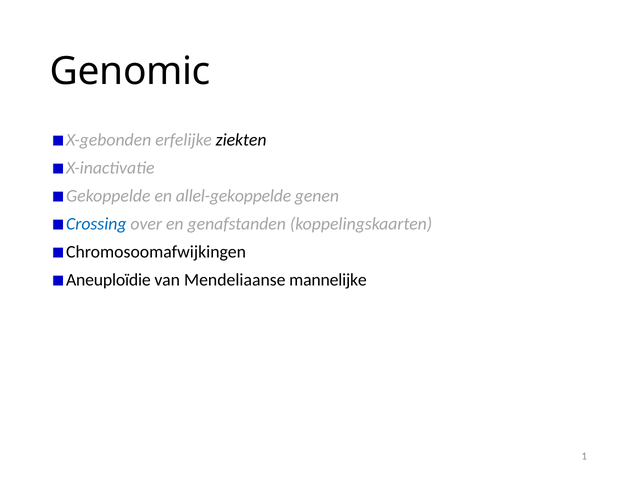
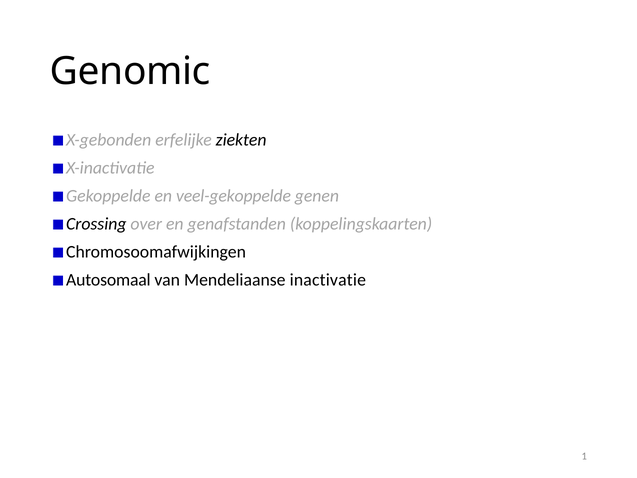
allel-gekoppelde: allel-gekoppelde -> veel-gekoppelde
Crossing colour: blue -> black
Aneuploïdie: Aneuploïdie -> Autosomaal
mannelijke: mannelijke -> inactivatie
